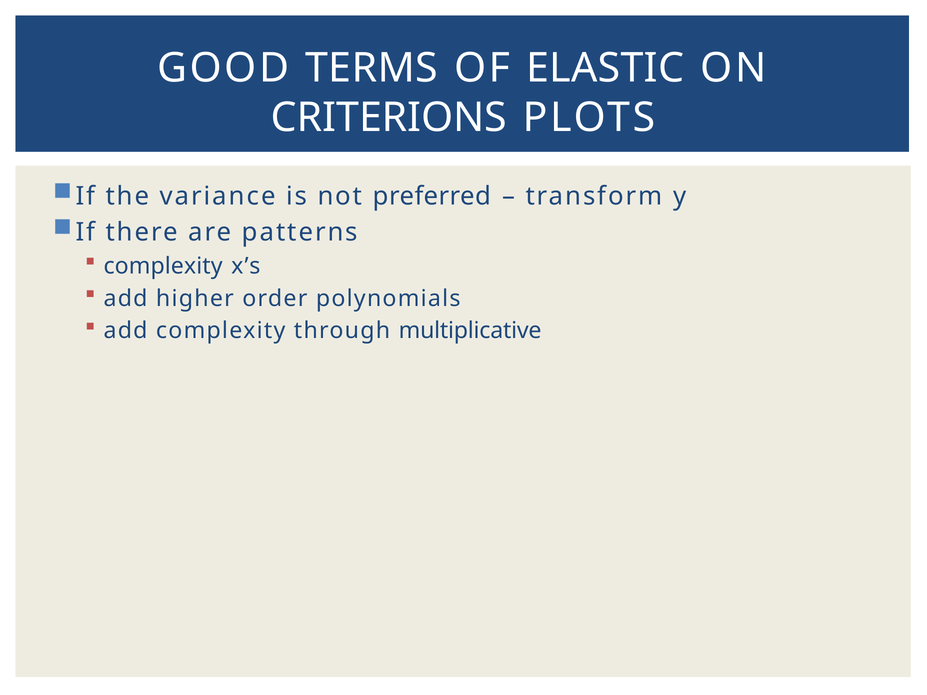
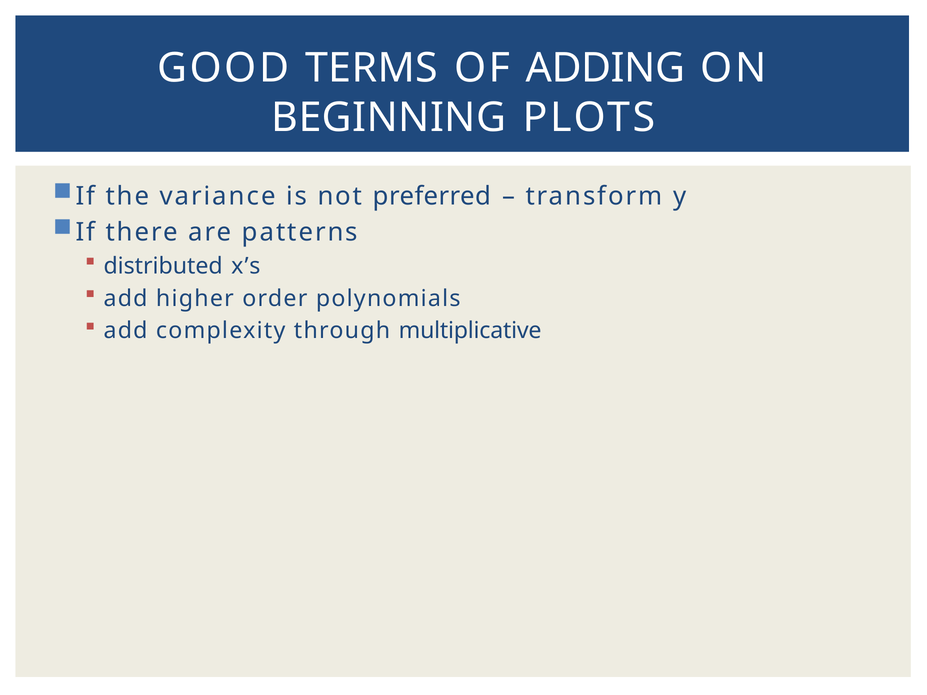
ELASTIC: ELASTIC -> ADDING
CRITERIONS: CRITERIONS -> BEGINNING
complexity at (163, 266): complexity -> distributed
